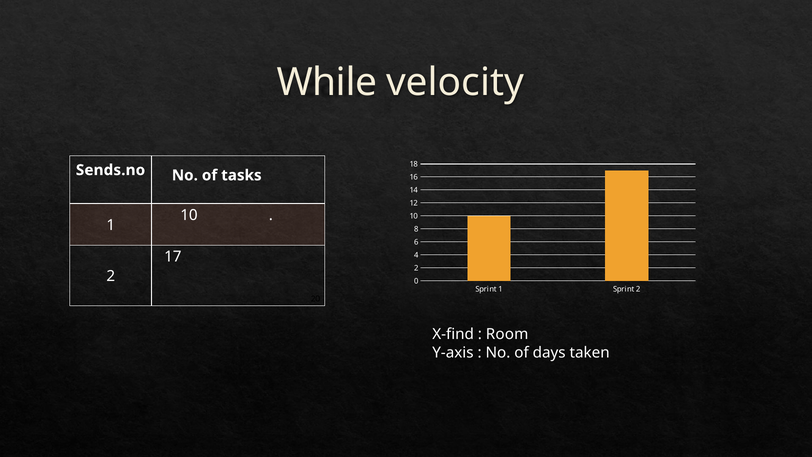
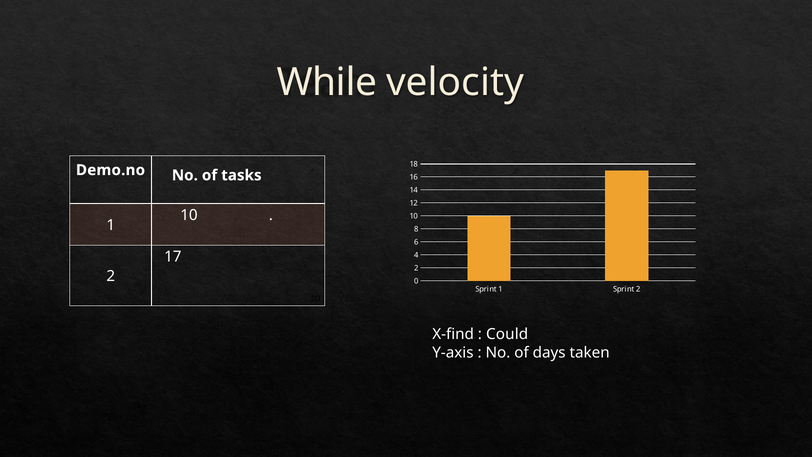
Sends.no: Sends.no -> Demo.no
Room: Room -> Could
